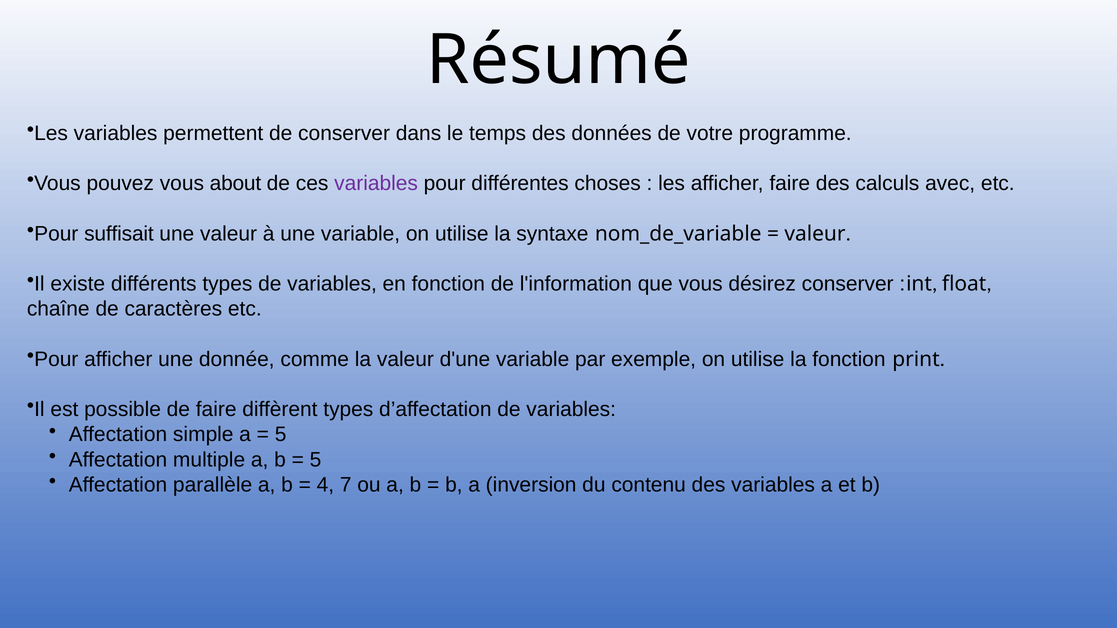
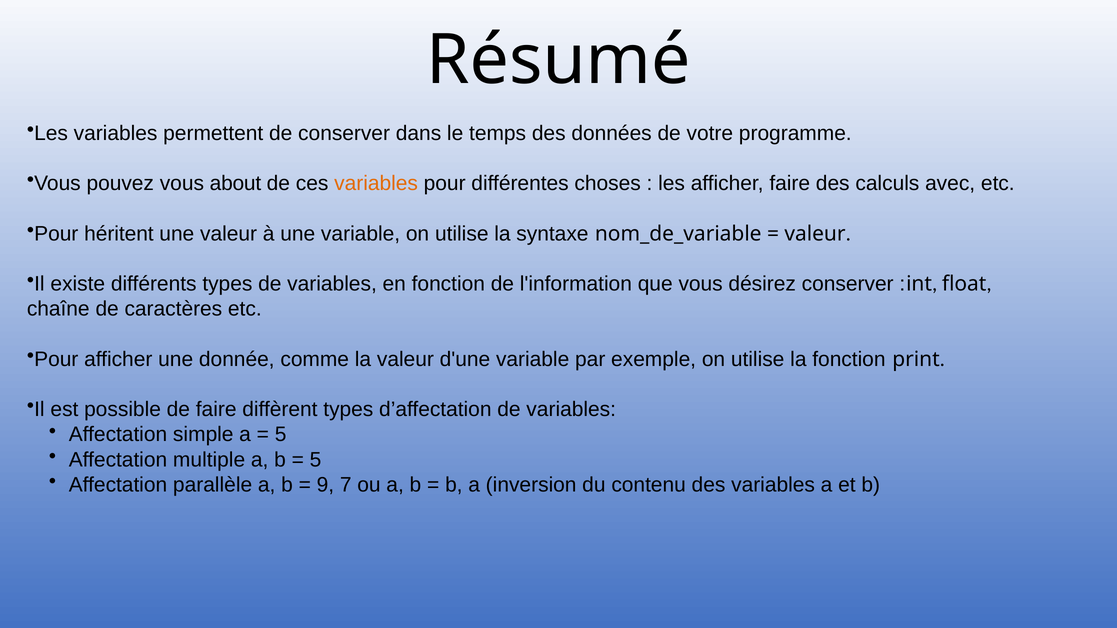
variables at (376, 183) colour: purple -> orange
suffisait: suffisait -> héritent
4: 4 -> 9
